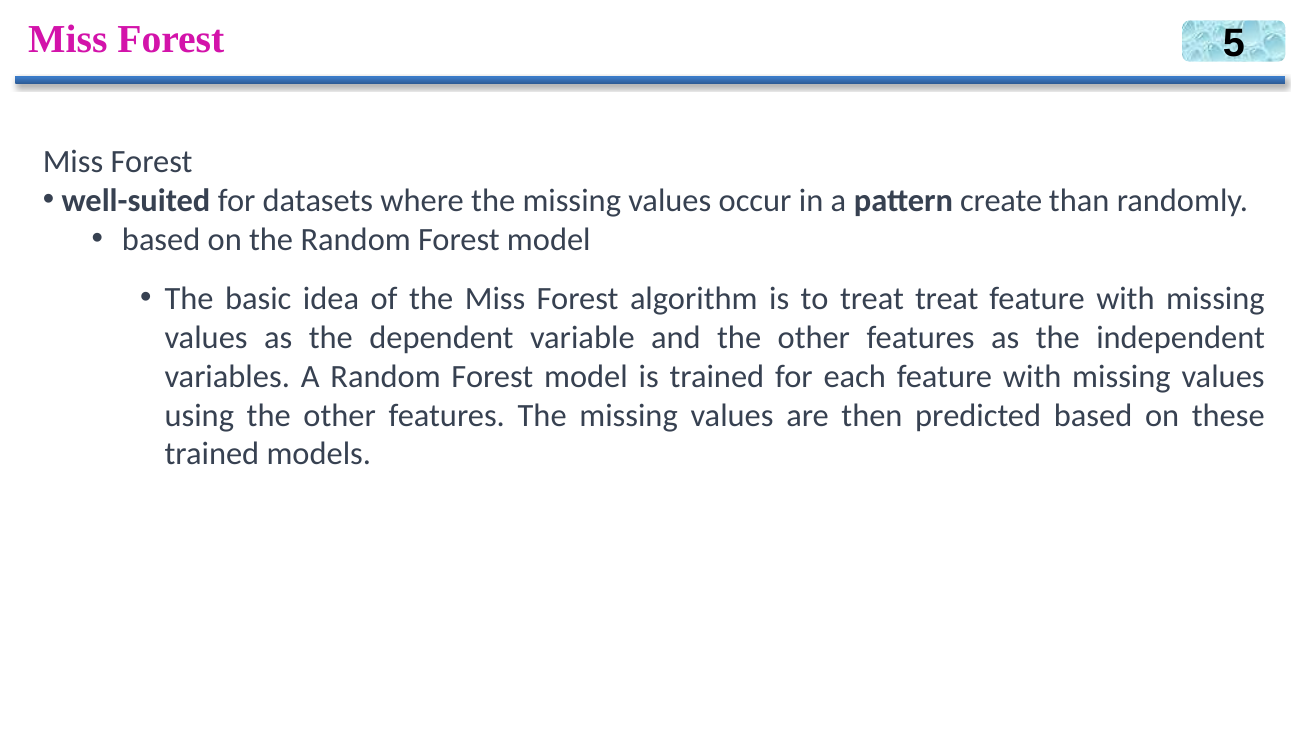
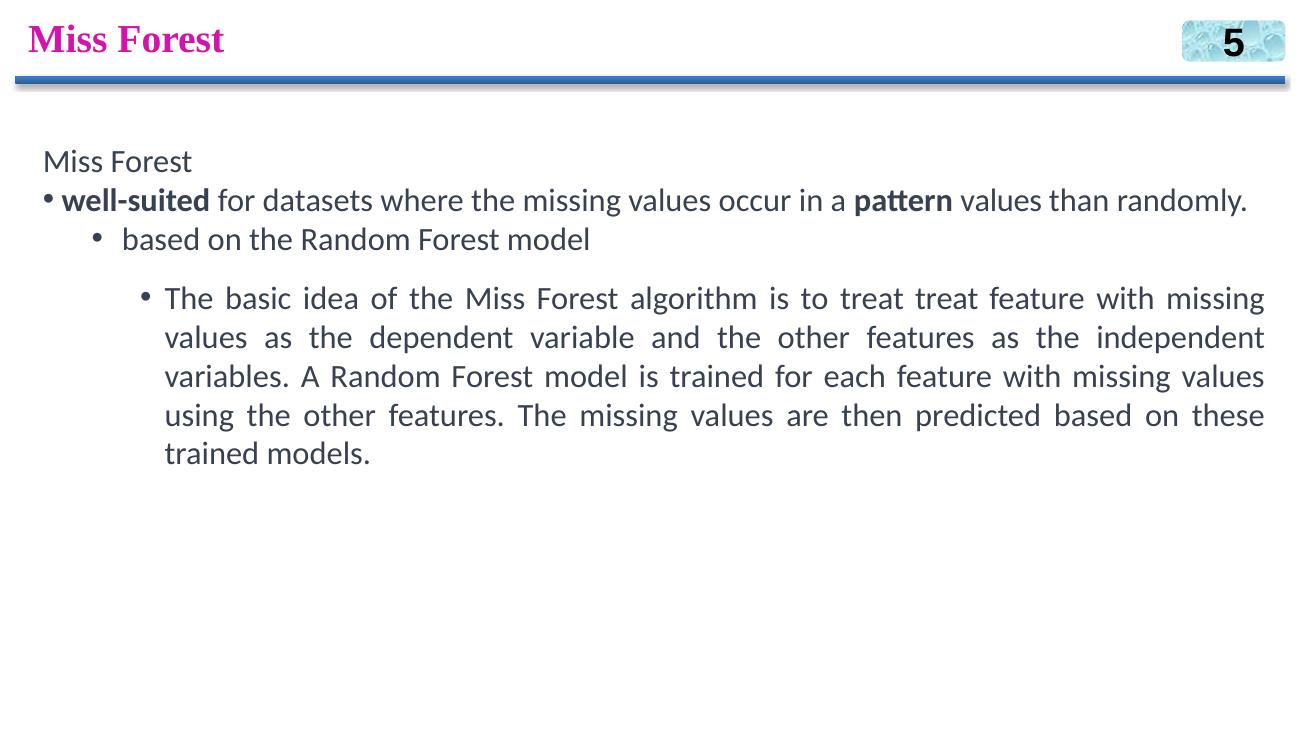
pattern create: create -> values
